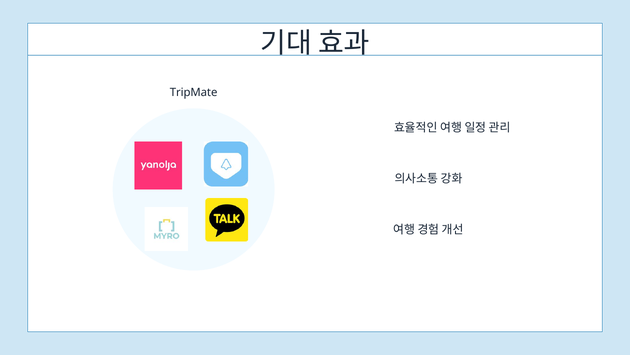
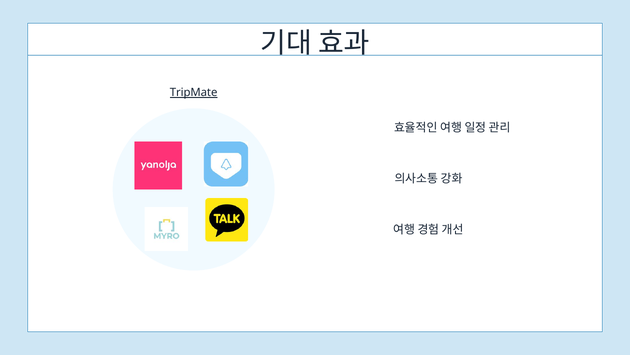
TripMate underline: none -> present
